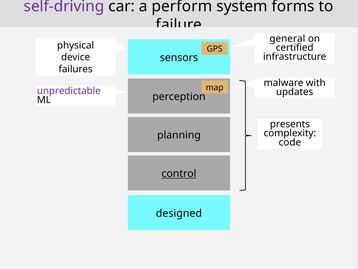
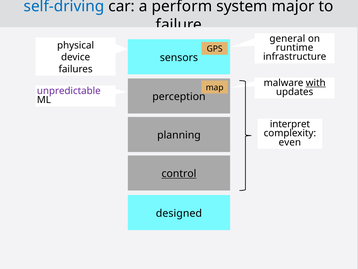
self-driving colour: purple -> blue
forms: forms -> major
certified: certified -> runtime
with underline: none -> present
presents: presents -> interpret
code: code -> even
